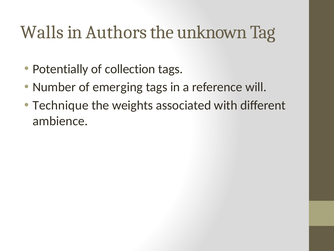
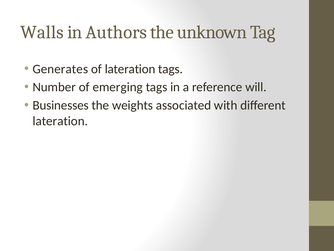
Potentially: Potentially -> Generates
of collection: collection -> lateration
Technique: Technique -> Businesses
ambience at (60, 121): ambience -> lateration
